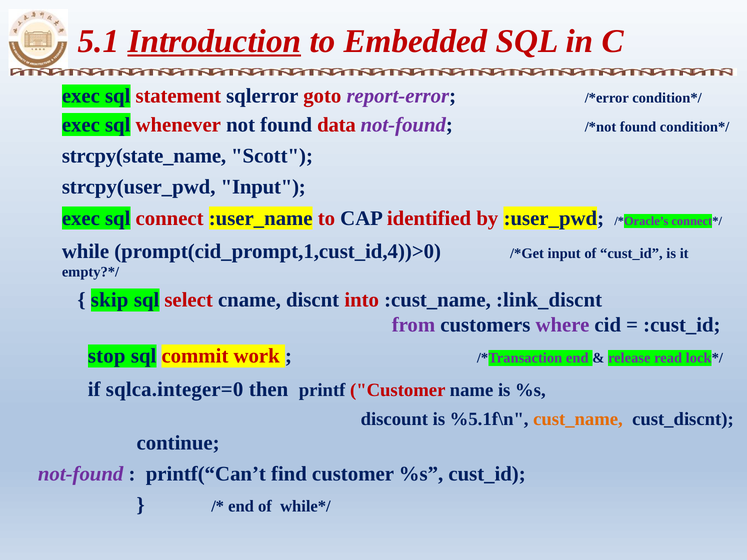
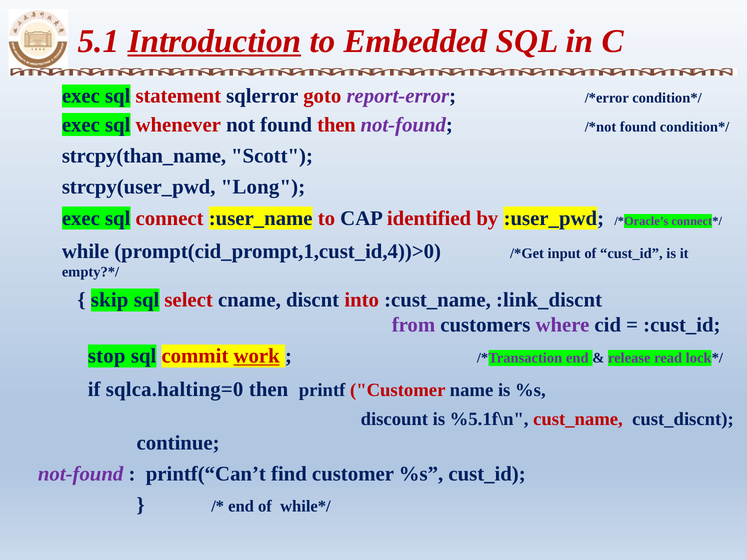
found data: data -> then
strcpy(state_name: strcpy(state_name -> strcpy(than_name
strcpy(user_pwd Input: Input -> Long
work underline: none -> present
sqlca.integer=0: sqlca.integer=0 -> sqlca.halting=0
cust_name colour: orange -> red
